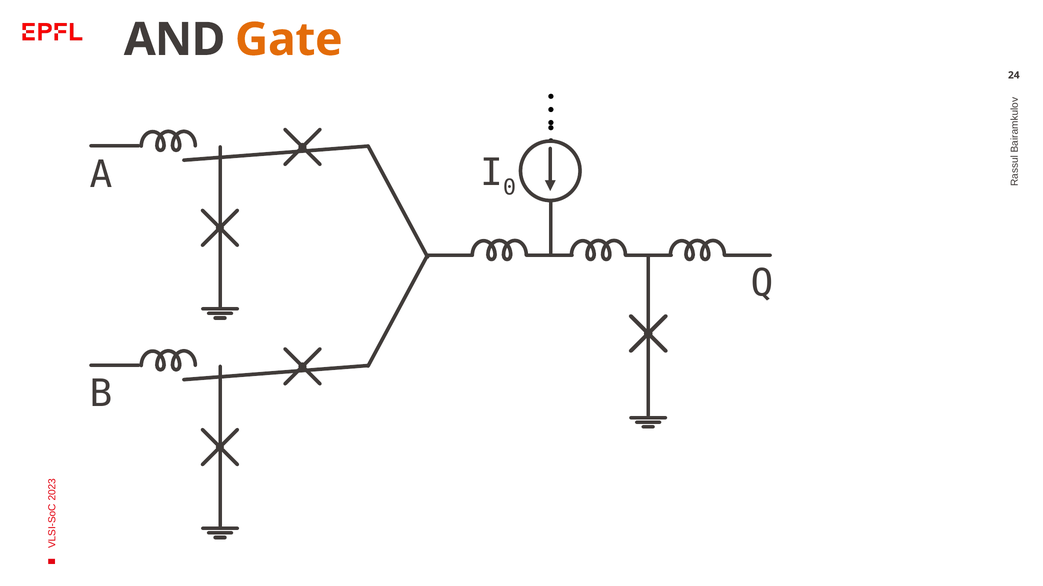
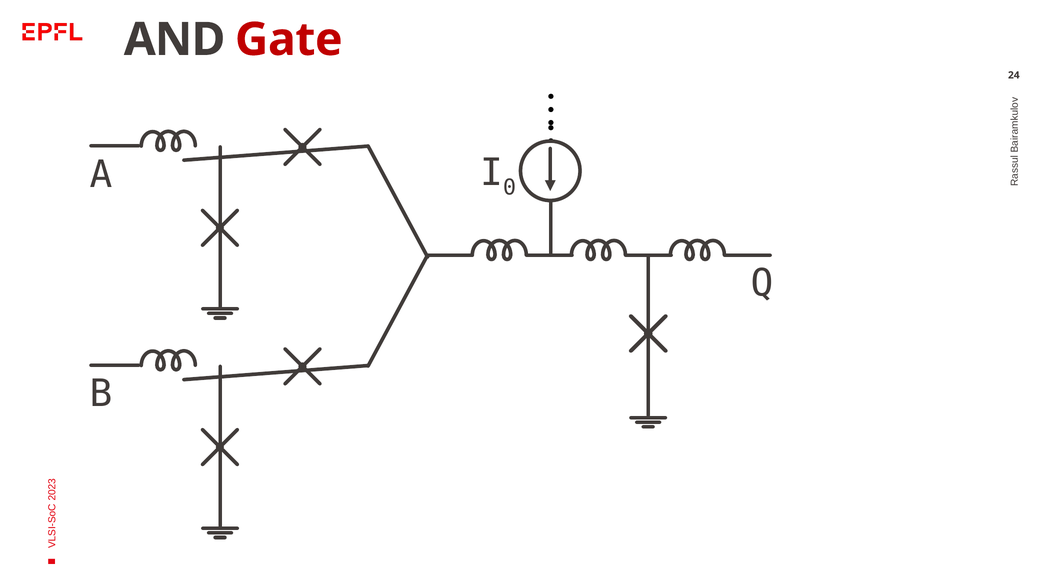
Gate colour: orange -> red
